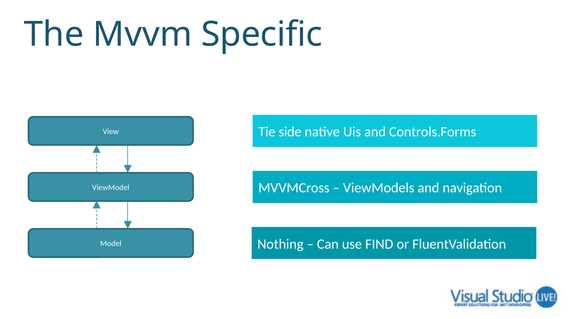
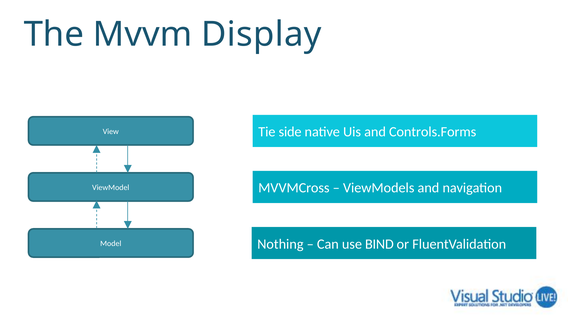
Specific: Specific -> Display
FIND: FIND -> BIND
